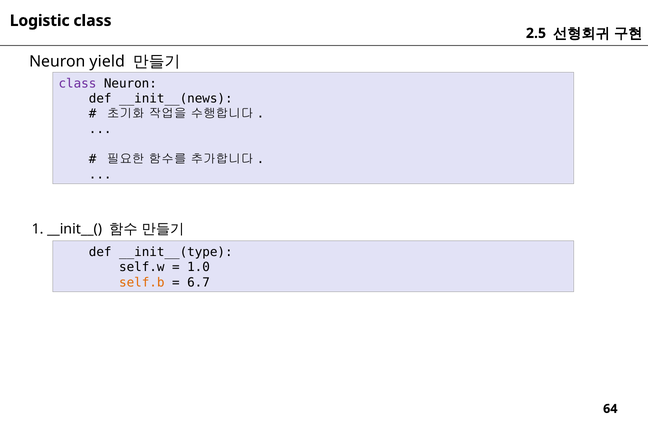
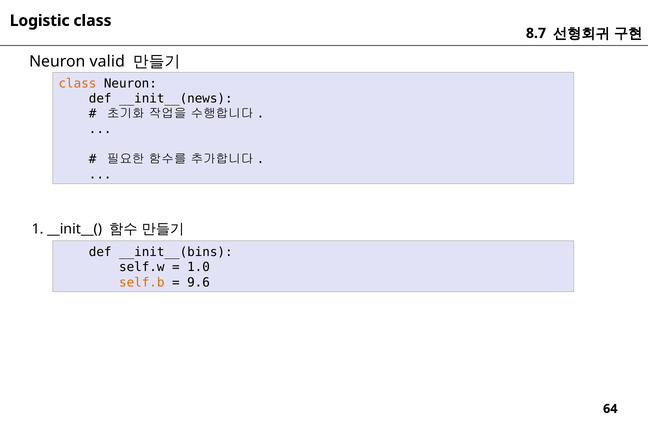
2.5: 2.5 -> 8.7
yield: yield -> valid
class at (77, 83) colour: purple -> orange
__init__(type: __init__(type -> __init__(bins
6.7: 6.7 -> 9.6
